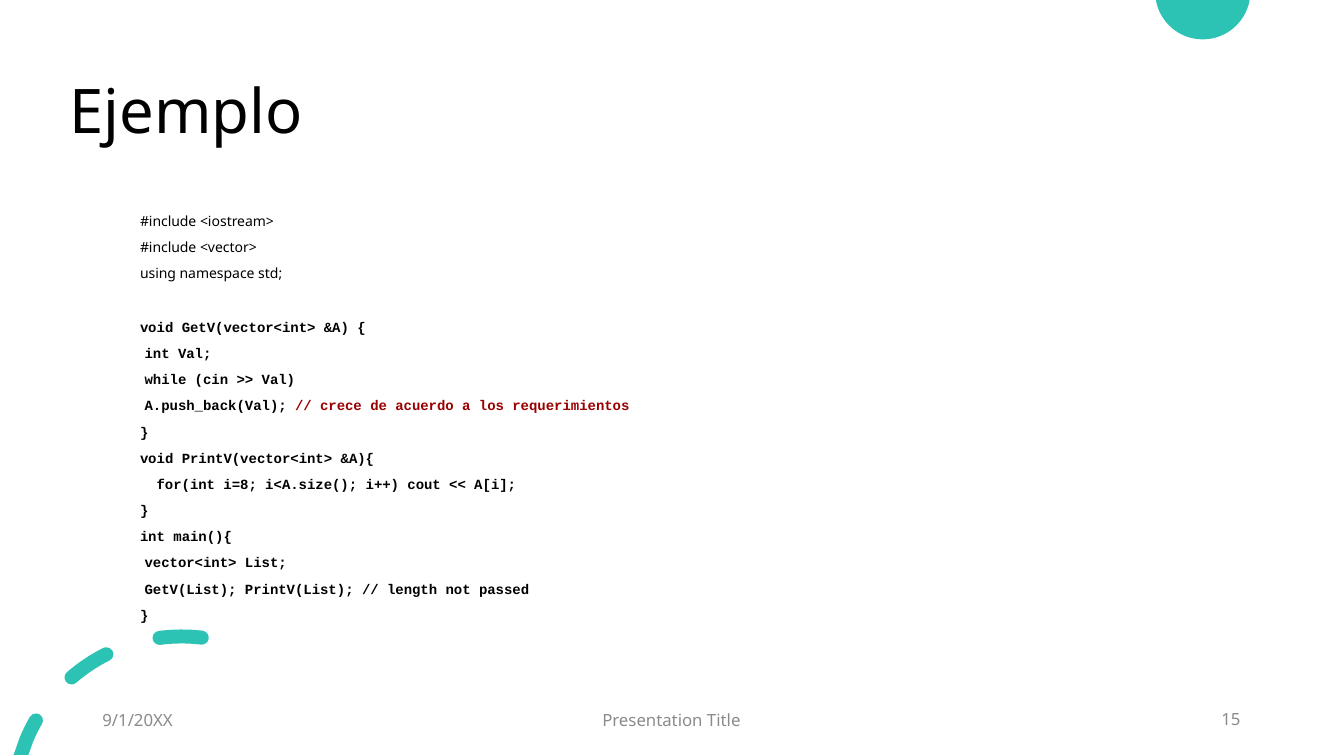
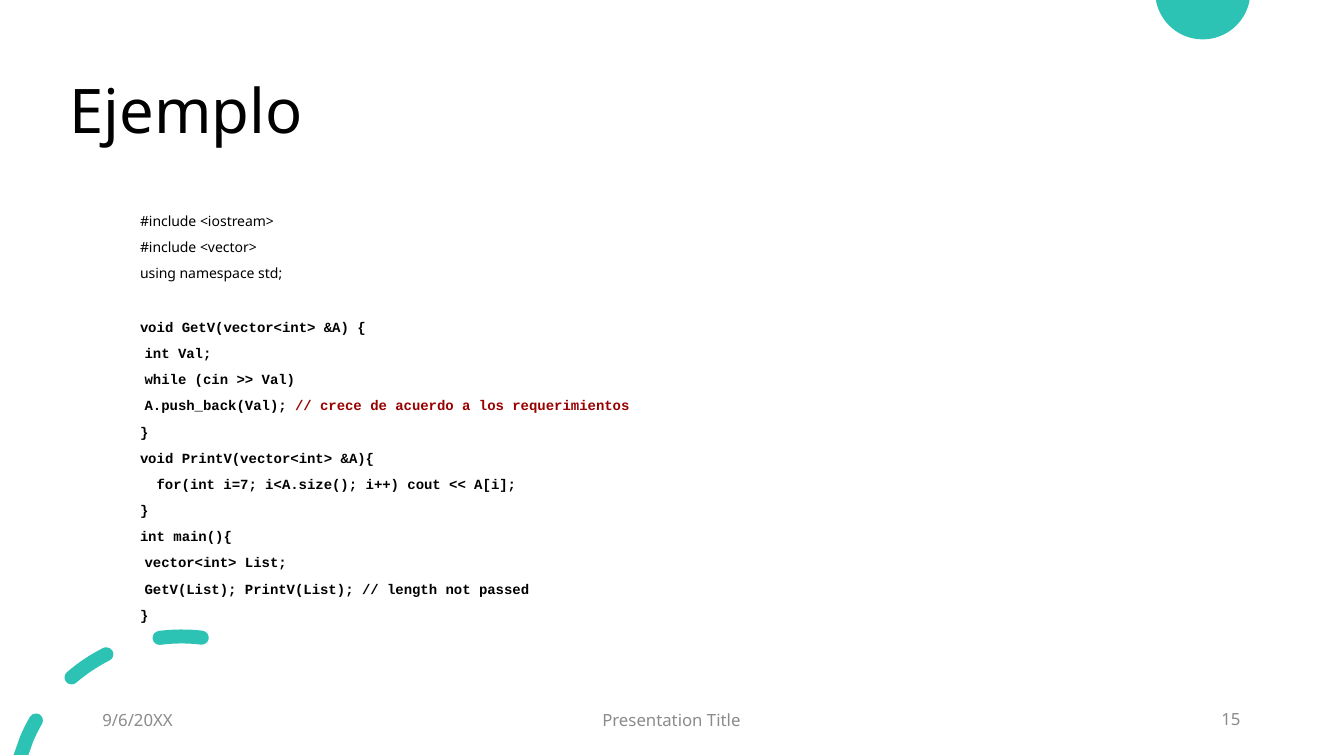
i=8: i=8 -> i=7
9/1/20XX: 9/1/20XX -> 9/6/20XX
